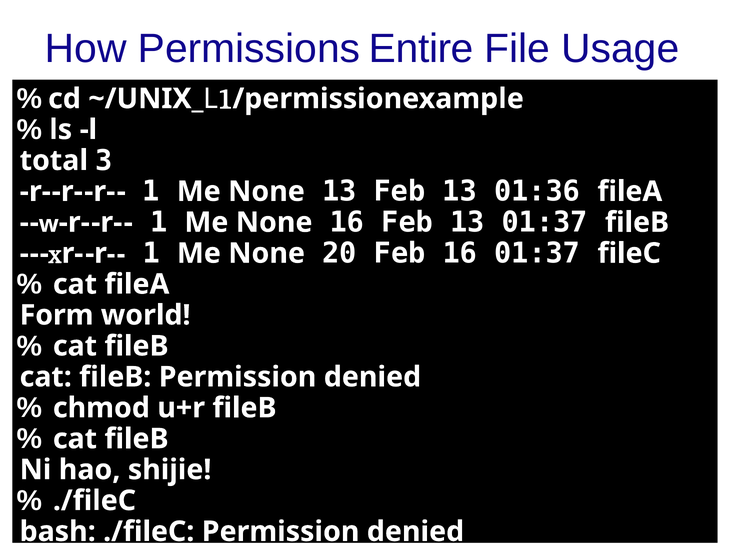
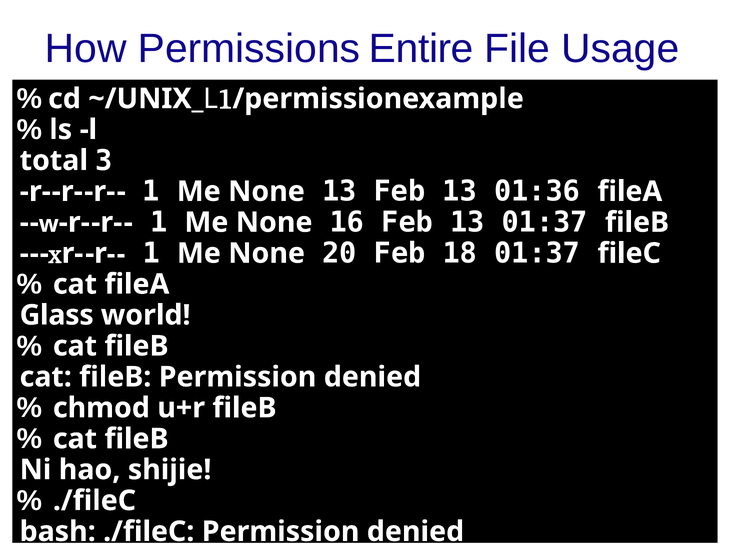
Feb 16: 16 -> 18
Form: Form -> Glass
